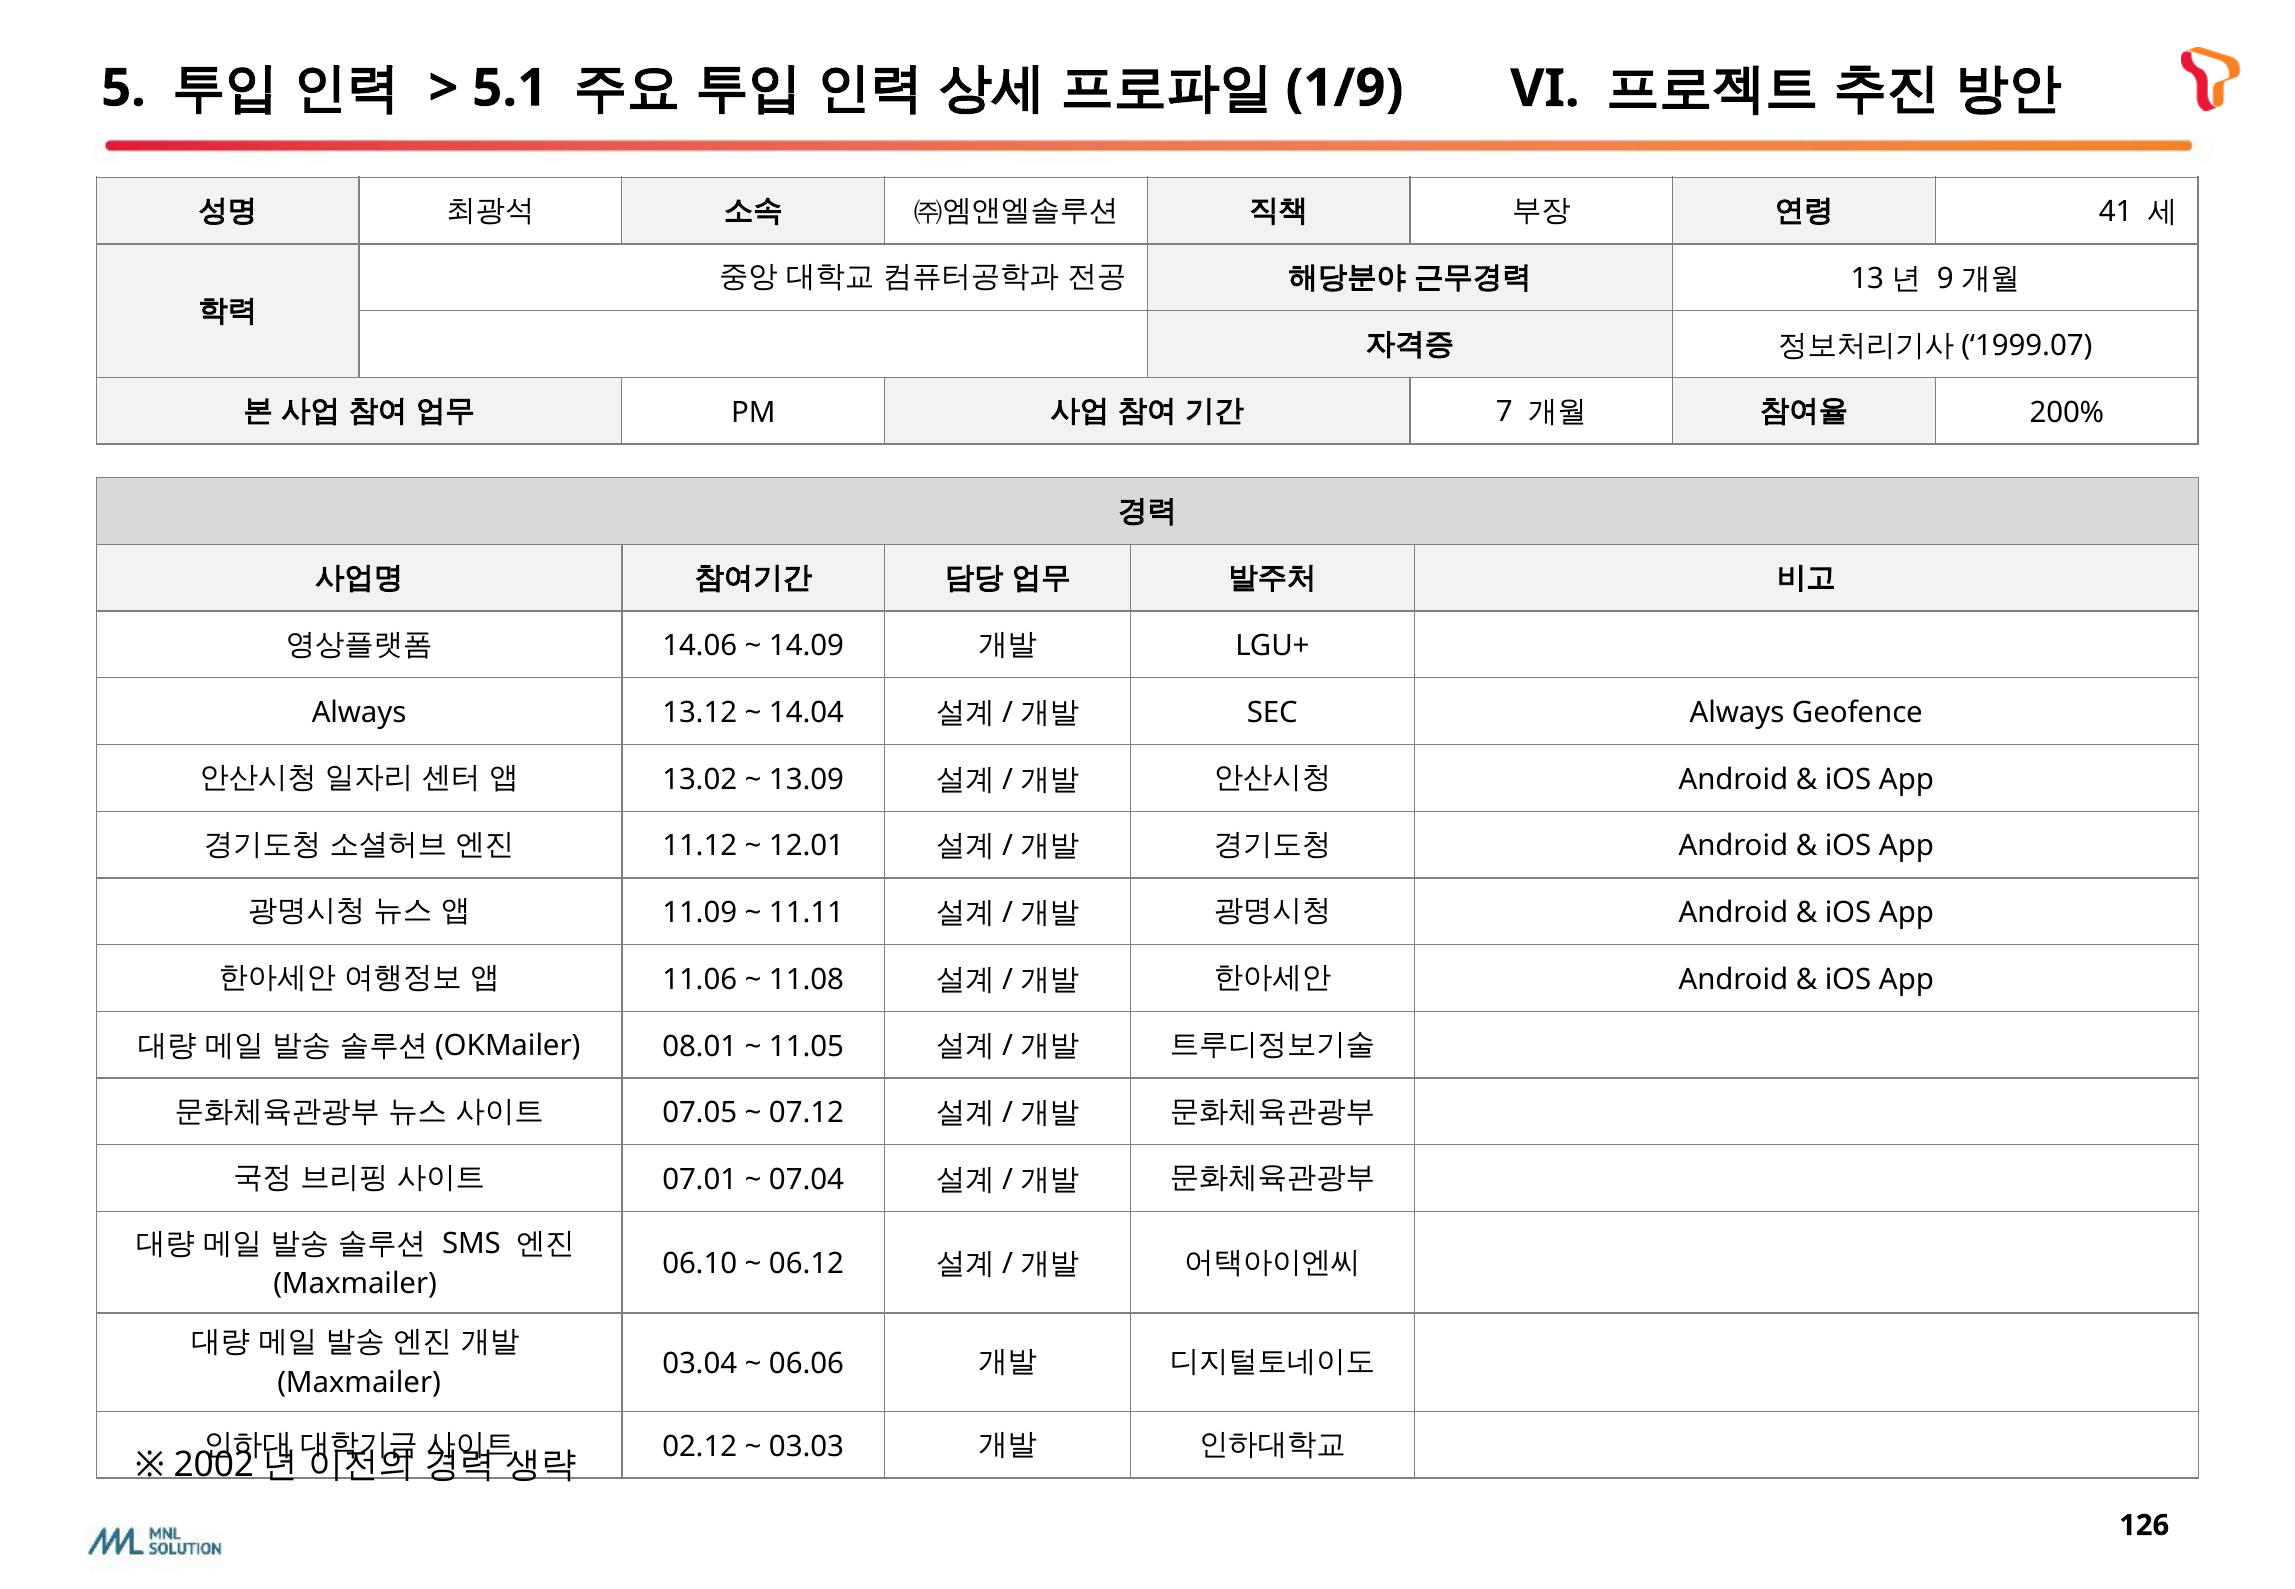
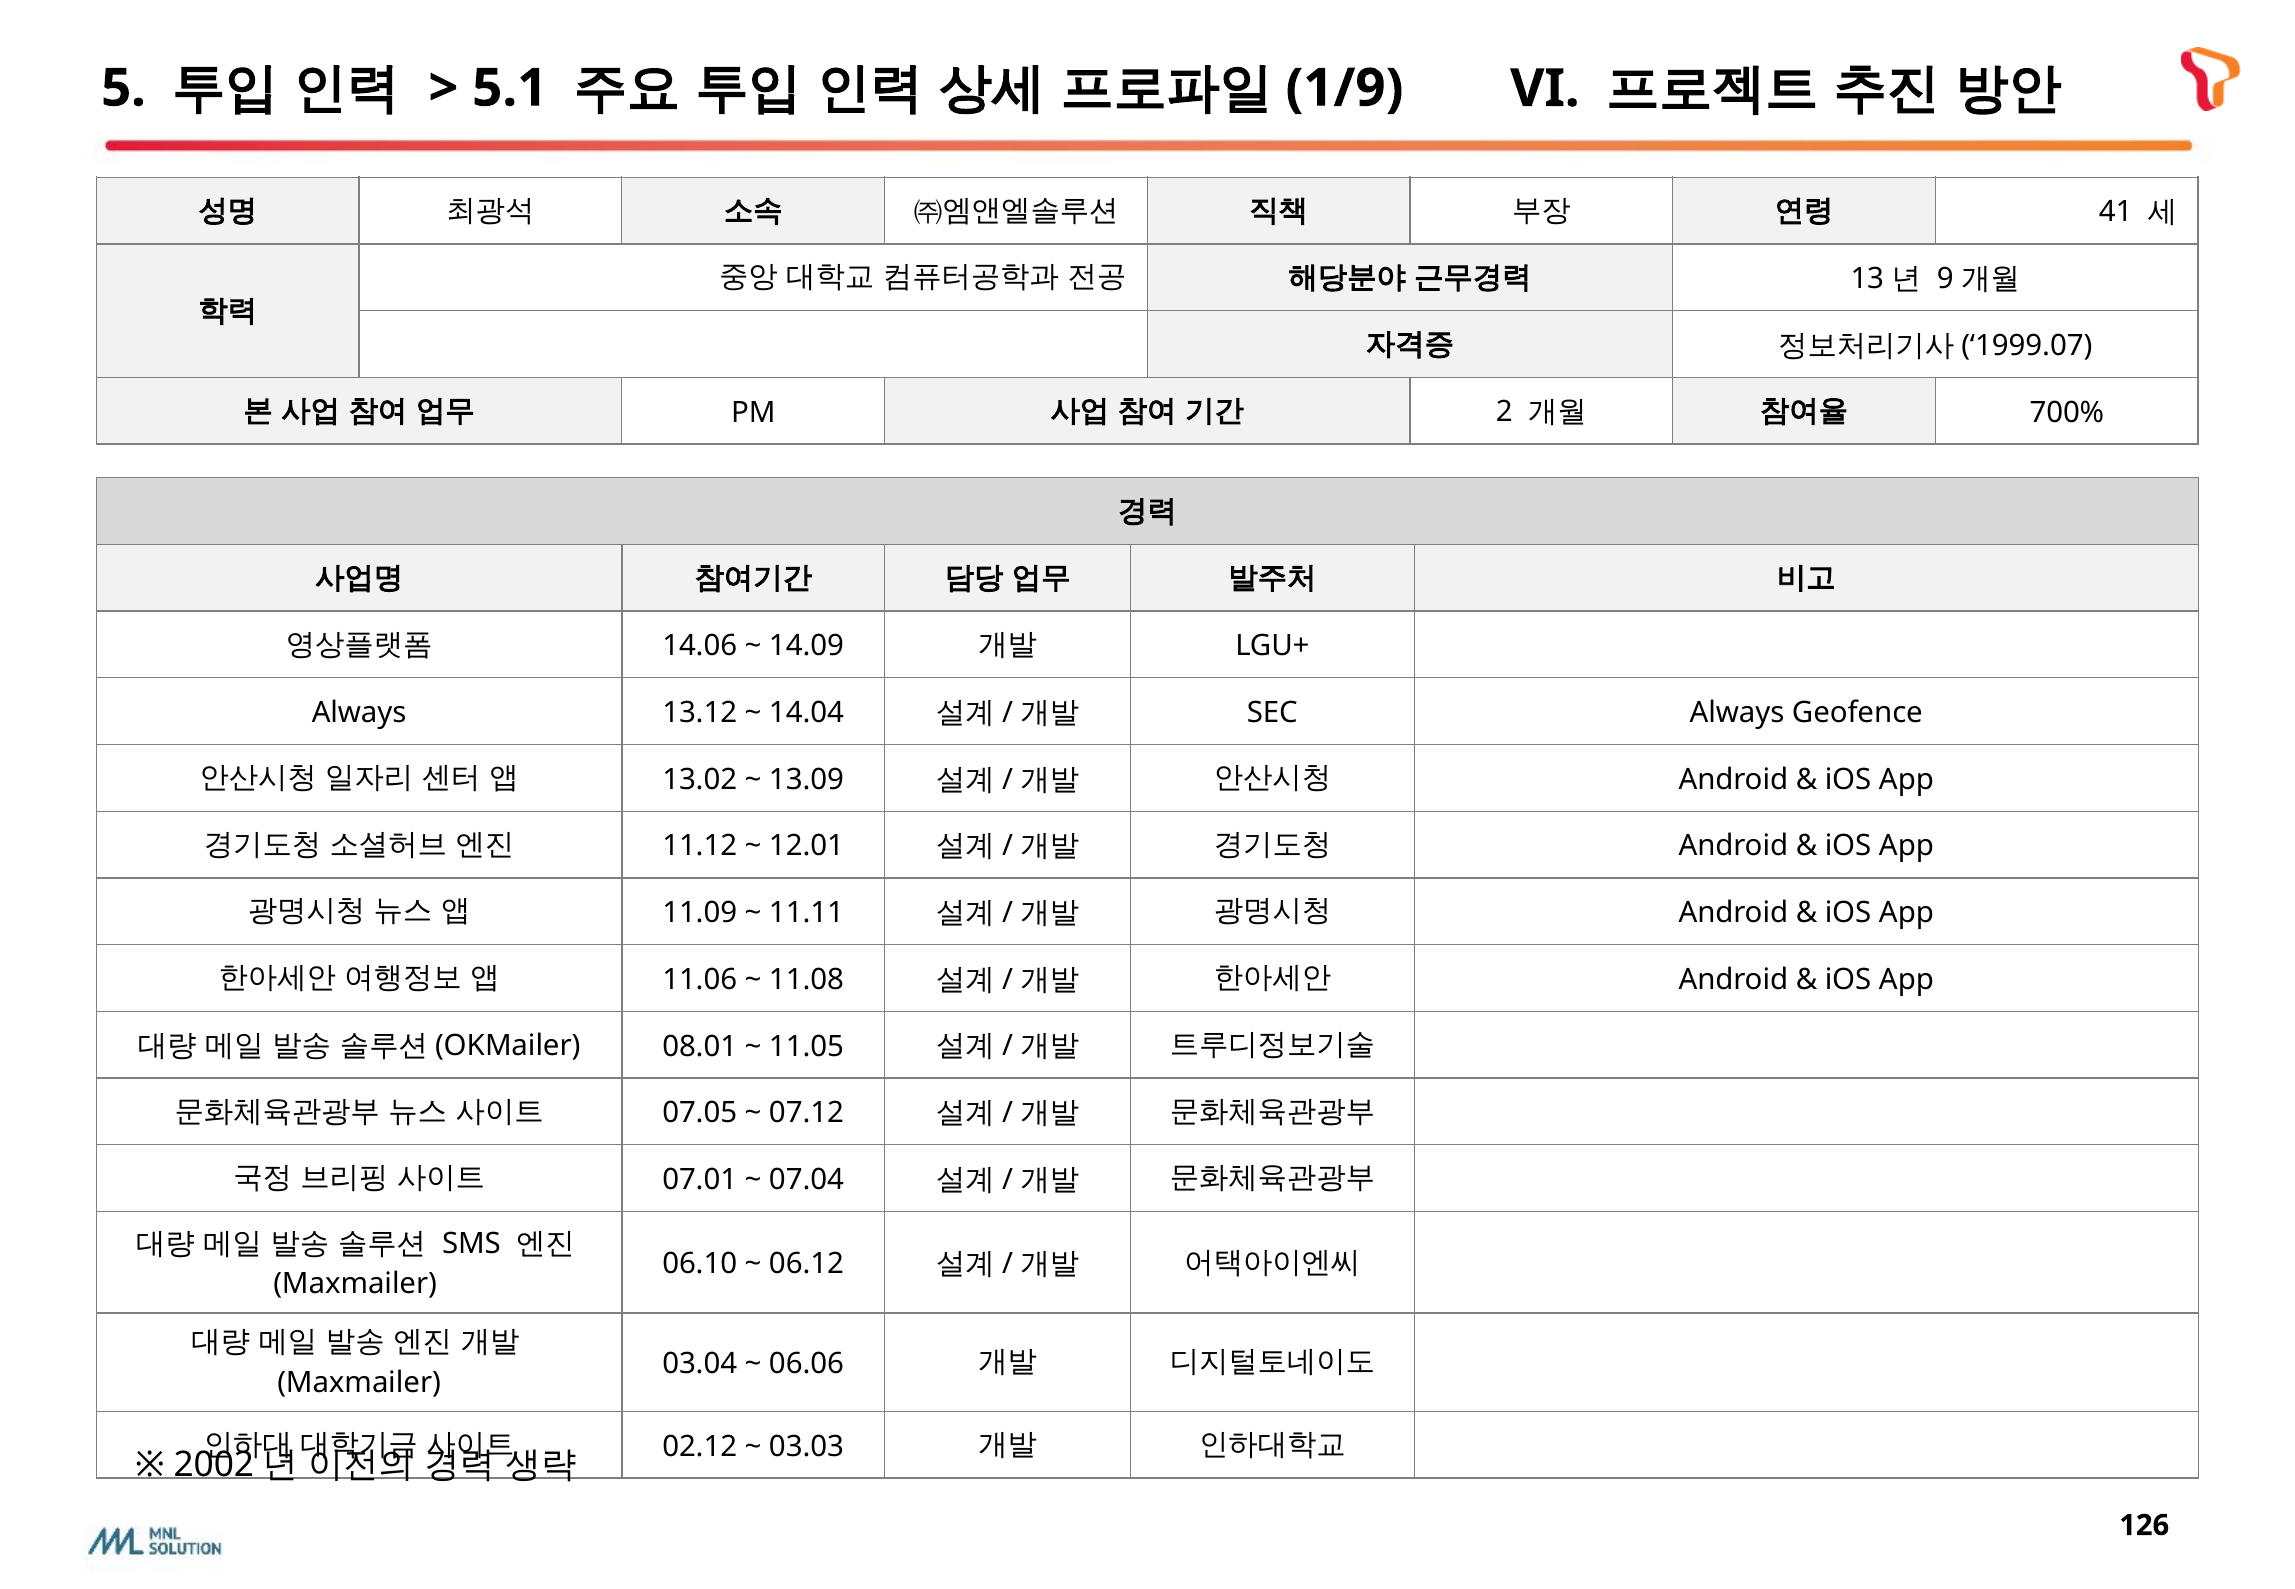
7: 7 -> 2
200%: 200% -> 700%
